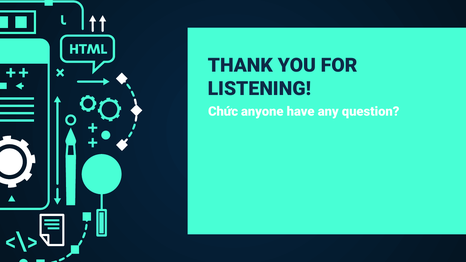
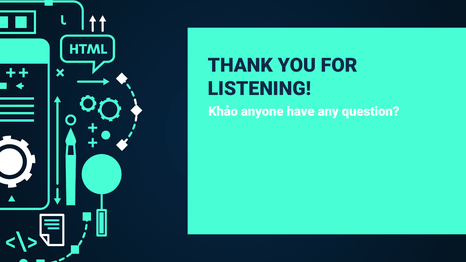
Chức: Chức -> Khảo
